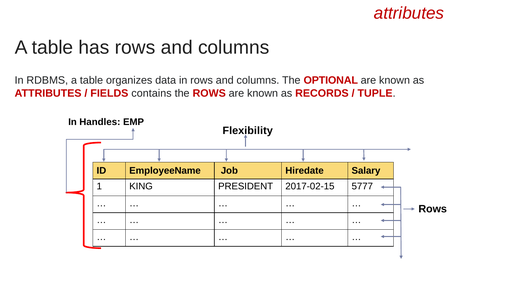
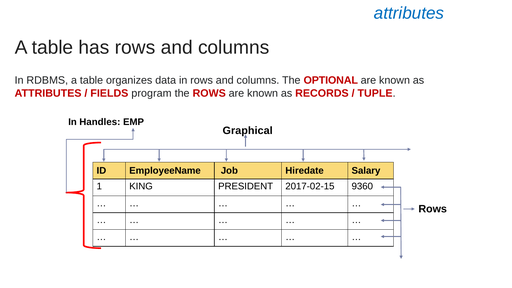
attributes at (409, 13) colour: red -> blue
contains: contains -> program
Flexibility: Flexibility -> Graphical
5777: 5777 -> 9360
